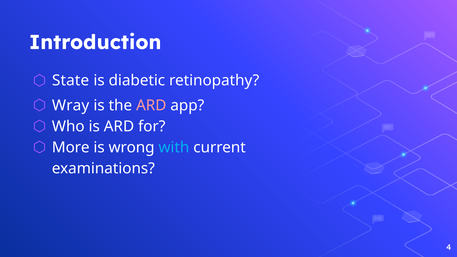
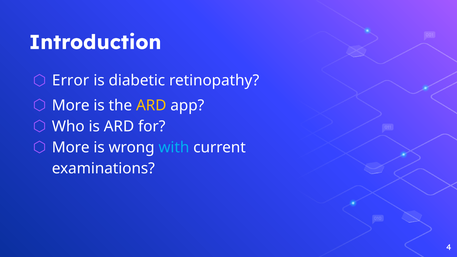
State: State -> Error
Wray at (71, 105): Wray -> More
ARD at (151, 105) colour: pink -> yellow
